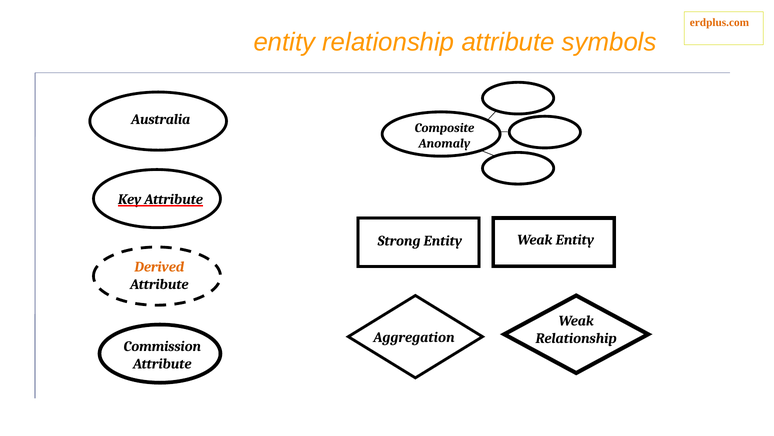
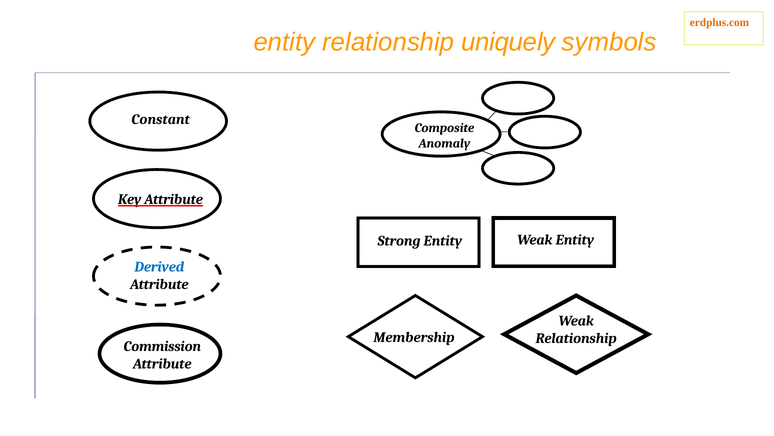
relationship attribute: attribute -> uniquely
Australia: Australia -> Constant
Derived colour: orange -> blue
Aggregation: Aggregation -> Membership
